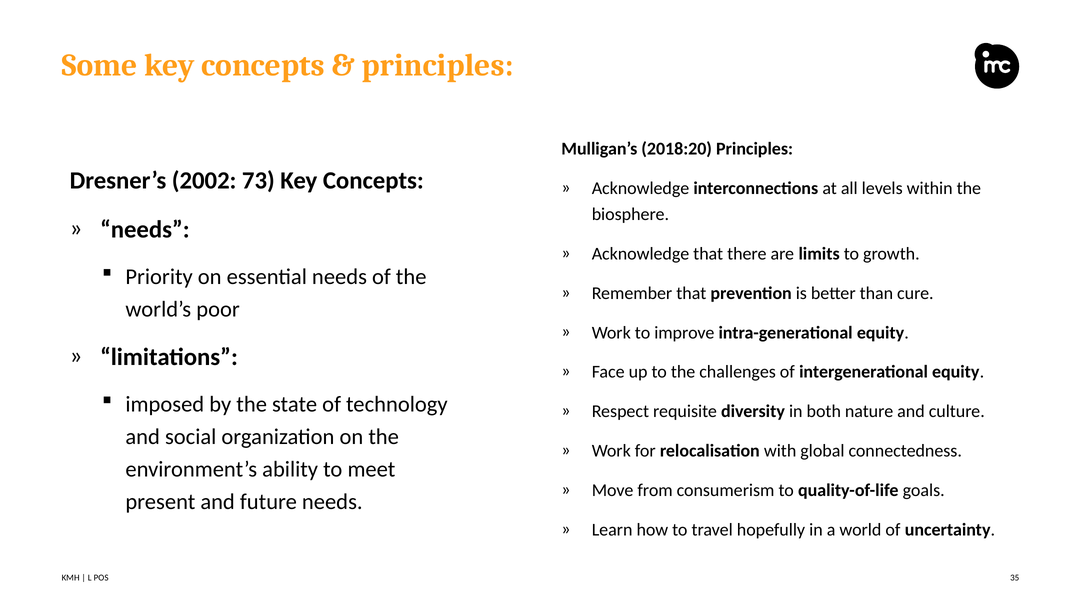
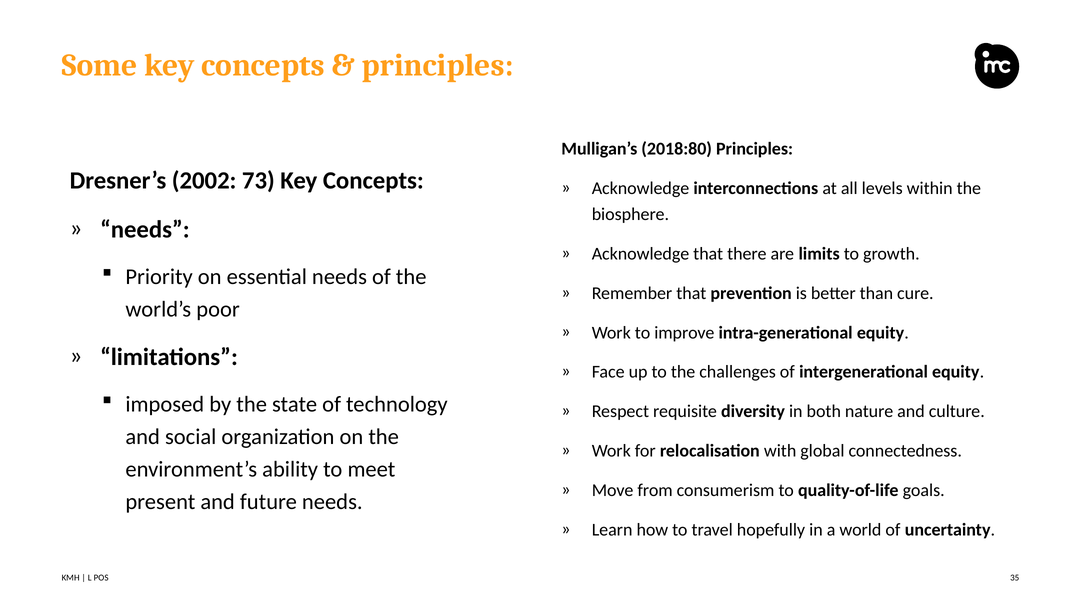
2018:20: 2018:20 -> 2018:80
